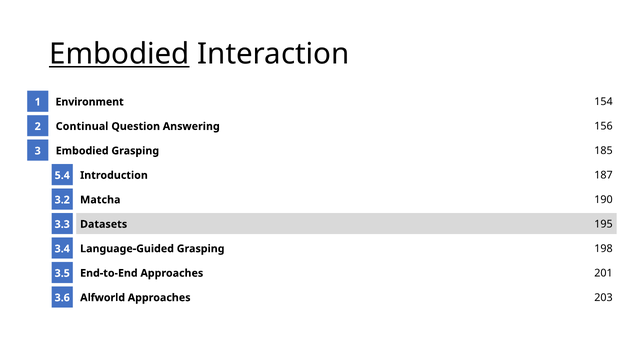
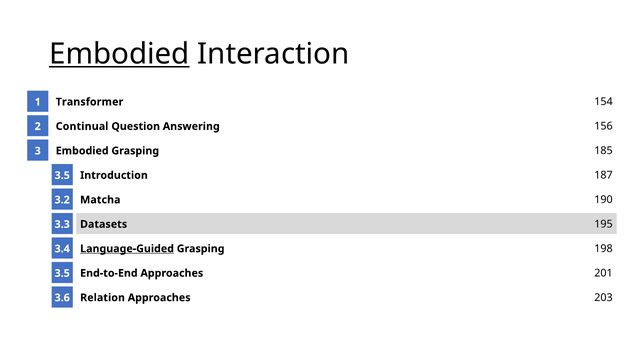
Environment: Environment -> Transformer
5.4 at (62, 176): 5.4 -> 3.5
Language-Guided underline: none -> present
Alfworld: Alfworld -> Relation
